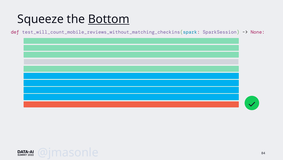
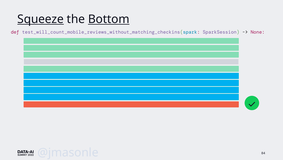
Squeeze underline: none -> present
